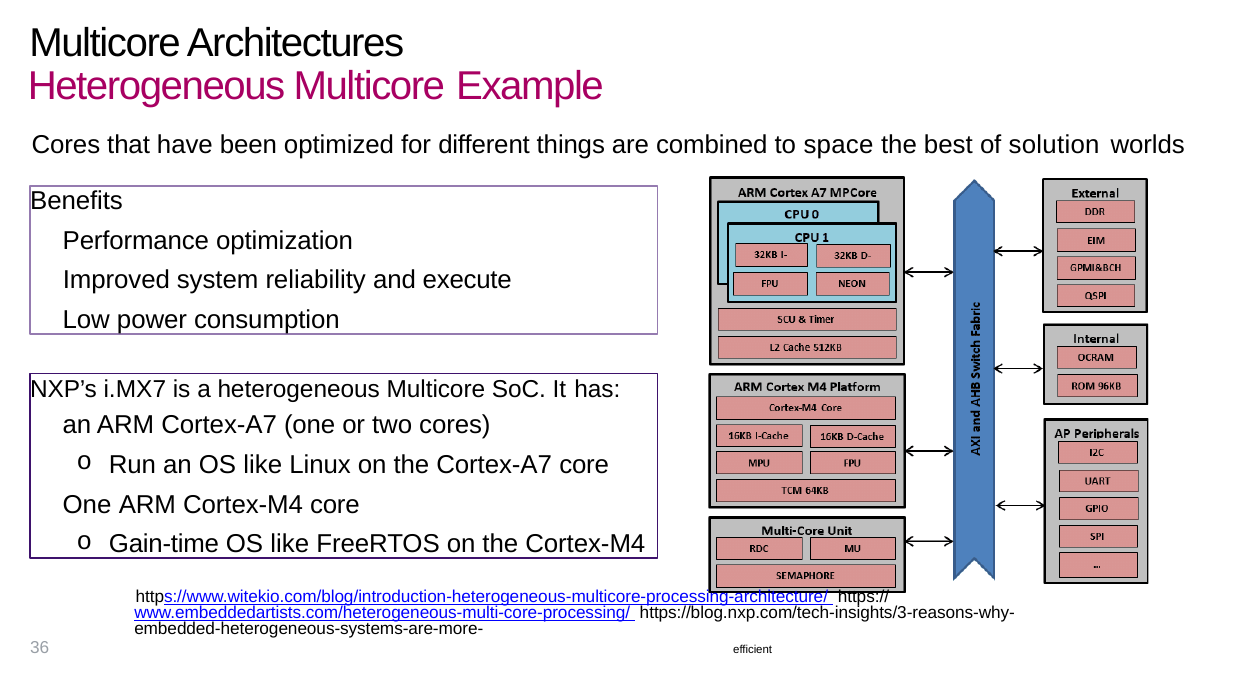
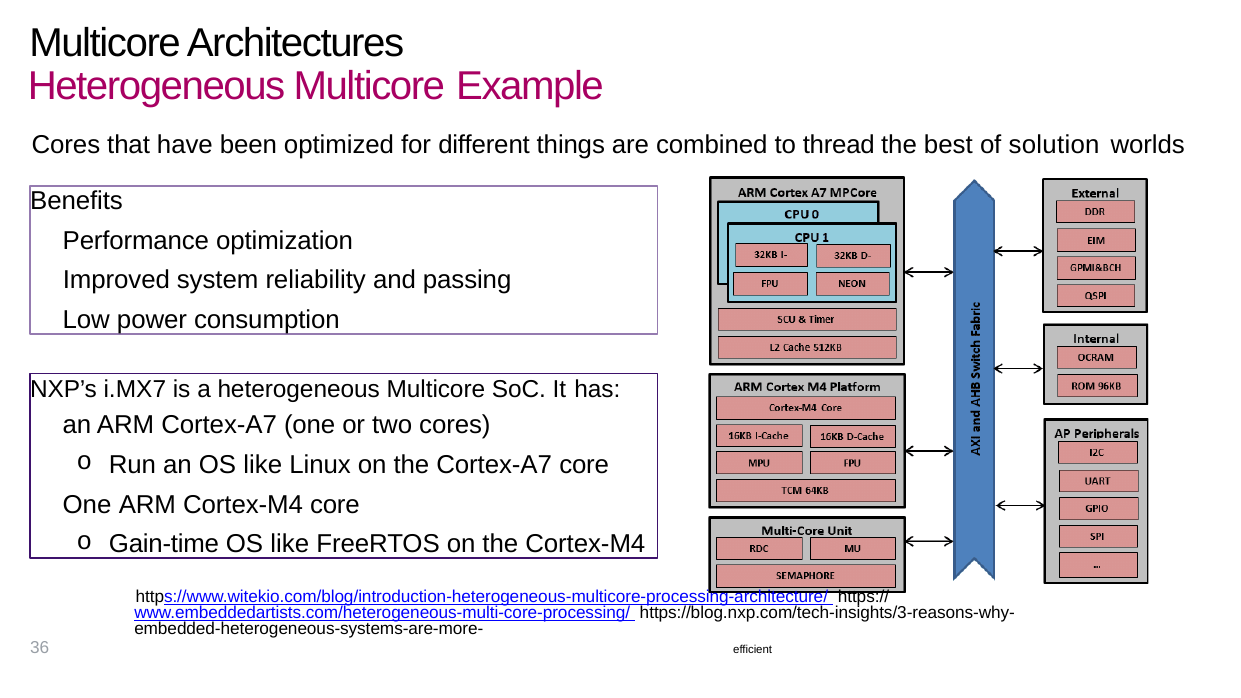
space: space -> thread
execute: execute -> passing
